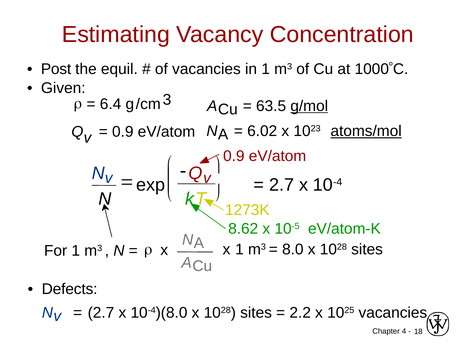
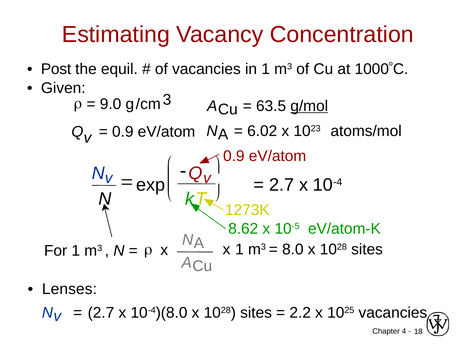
6.4: 6.4 -> 9.0
atoms/mol underline: present -> none
Defects: Defects -> Lenses
